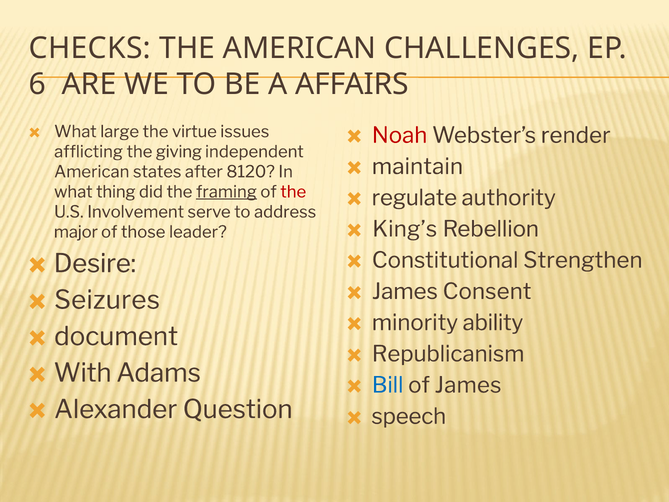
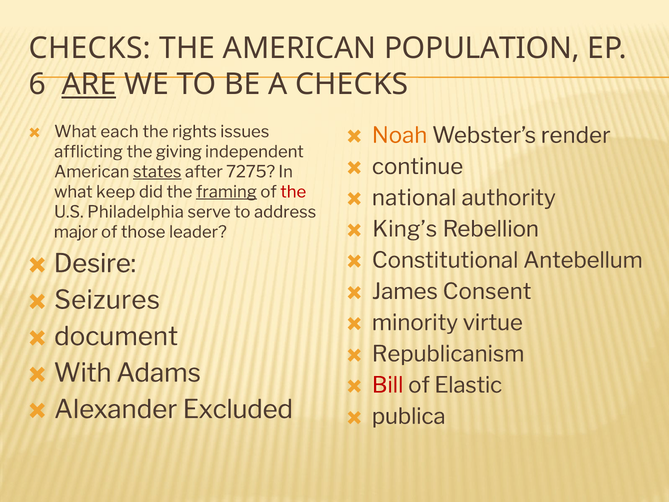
CHALLENGES: CHALLENGES -> POPULATION
ARE underline: none -> present
A AFFAIRS: AFFAIRS -> CHECKS
large: large -> each
virtue: virtue -> rights
Noah colour: red -> orange
maintain: maintain -> continue
states underline: none -> present
8120: 8120 -> 7275
thing: thing -> keep
regulate: regulate -> national
Involvement: Involvement -> Philadelphia
Strengthen: Strengthen -> Antebellum
ability: ability -> virtue
Bill colour: blue -> red
of James: James -> Elastic
Question: Question -> Excluded
speech: speech -> publica
